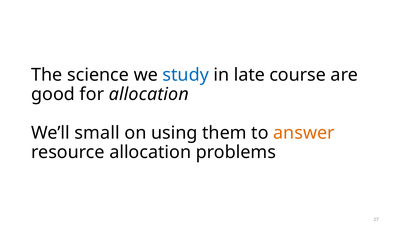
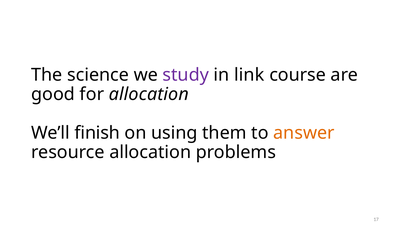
study colour: blue -> purple
late: late -> link
small: small -> finish
